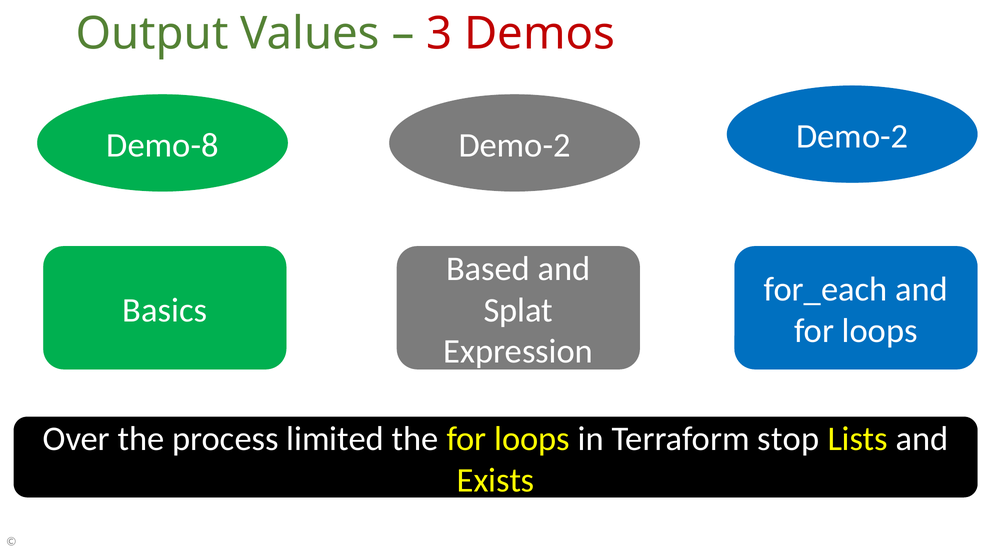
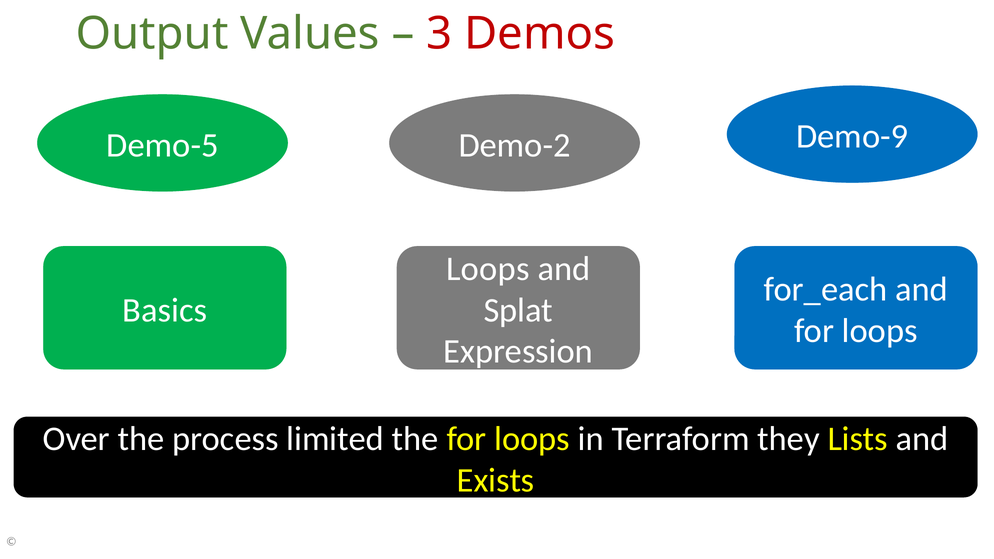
Demo-8: Demo-8 -> Demo-5
Demo-2 Demo-2: Demo-2 -> Demo-9
Based at (488, 269): Based -> Loops
stop: stop -> they
